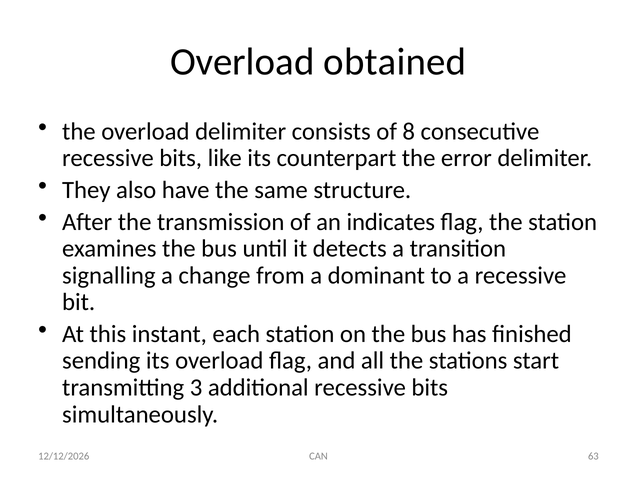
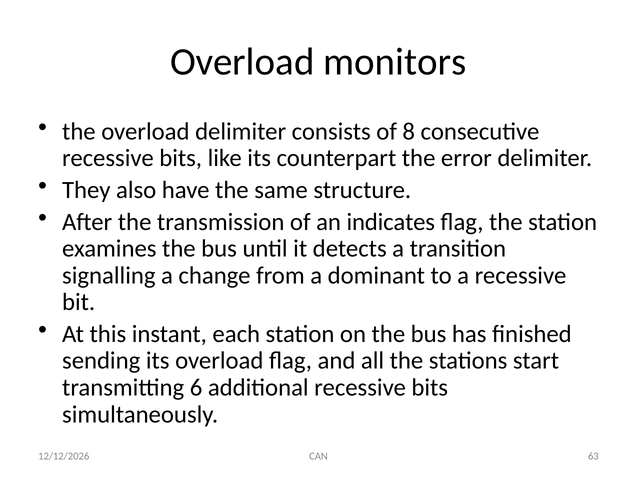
obtained: obtained -> monitors
3: 3 -> 6
